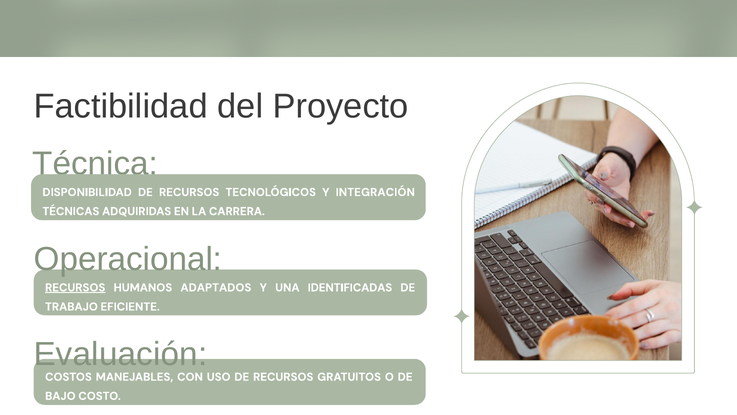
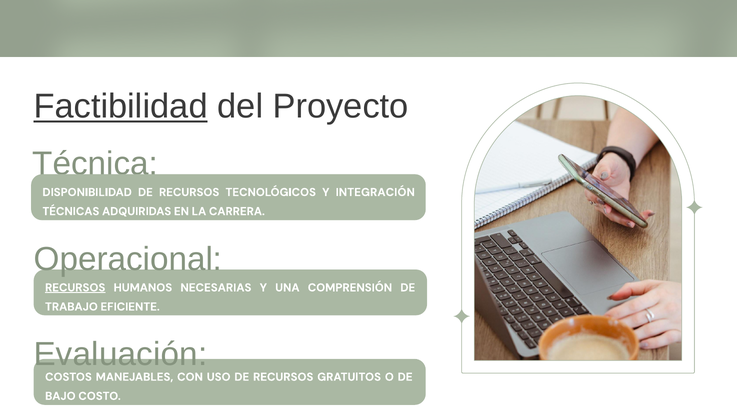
Factibilidad underline: none -> present
ADAPTADOS: ADAPTADOS -> NECESARIAS
IDENTIFICADAS: IDENTIFICADAS -> COMPRENSIÓN
